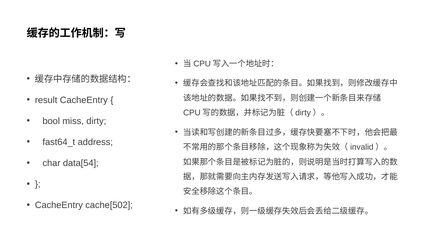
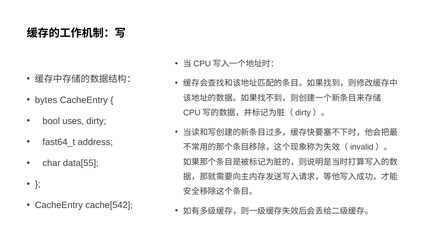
result: result -> bytes
miss: miss -> uses
data[54: data[54 -> data[55
cache[502: cache[502 -> cache[542
